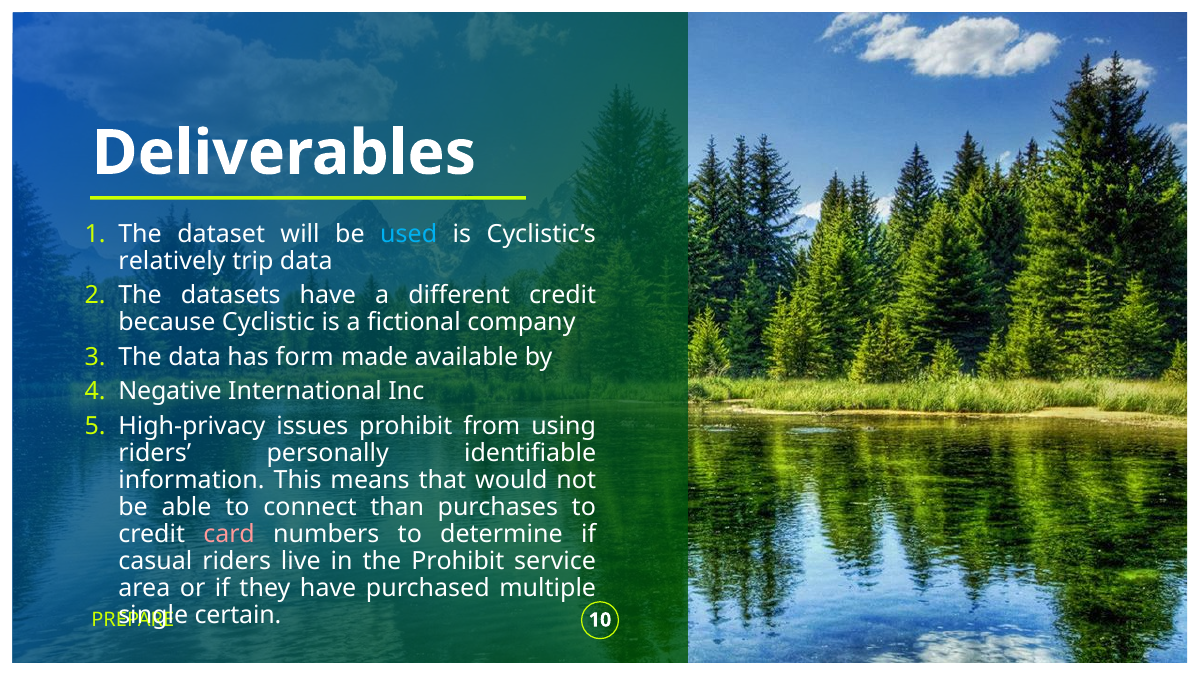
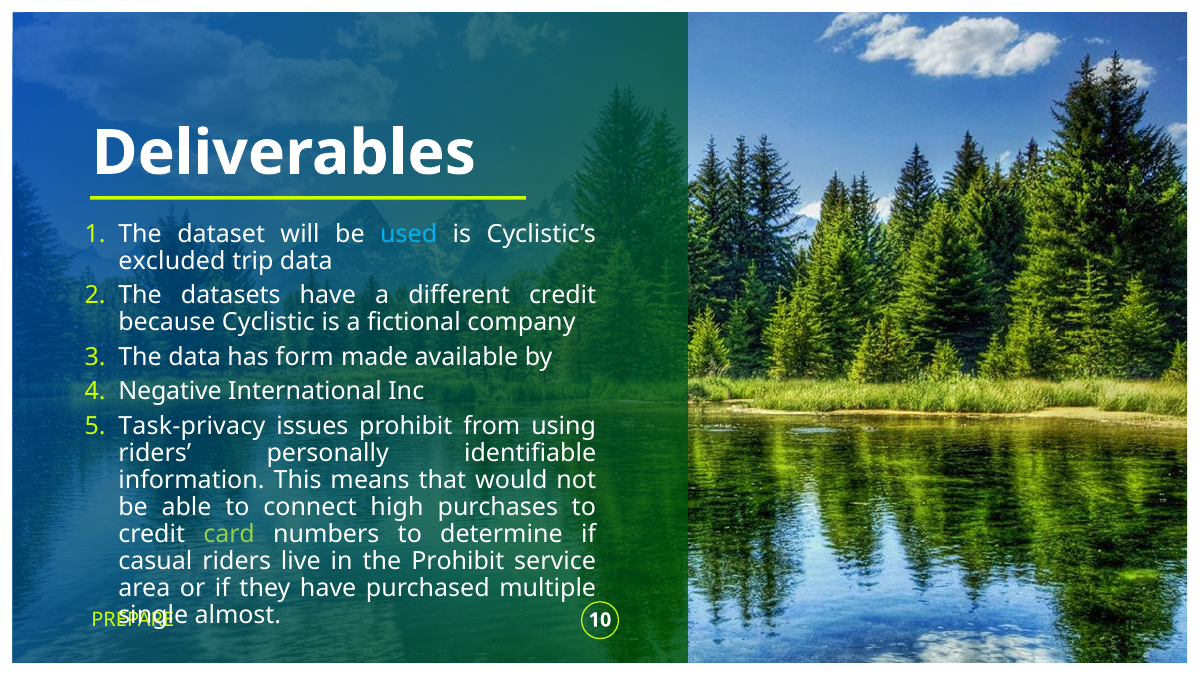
relatively: relatively -> excluded
High-privacy: High-privacy -> Task-privacy
than: than -> high
card colour: pink -> light green
certain: certain -> almost
